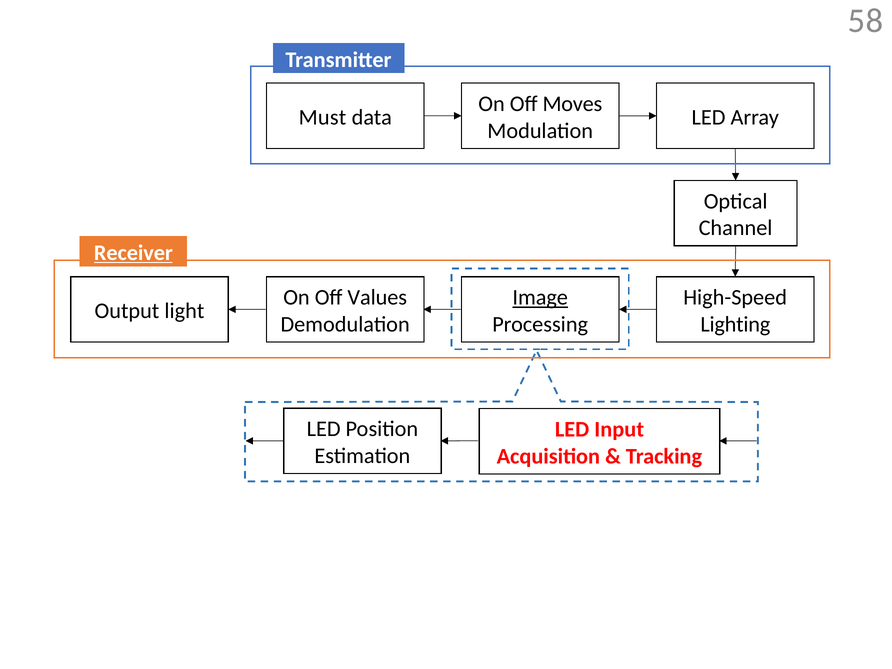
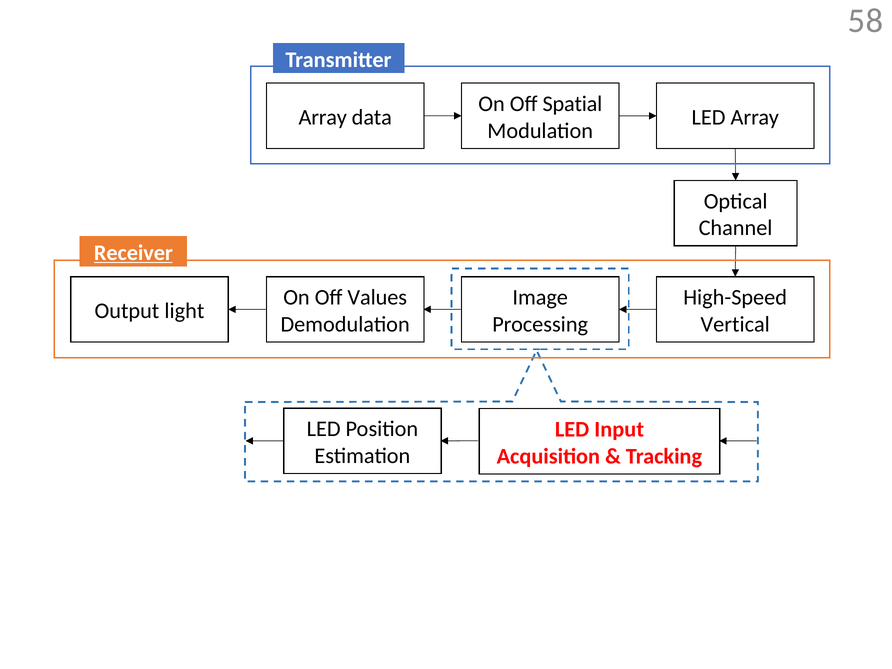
Moves: Moves -> Spatial
Must at (323, 117): Must -> Array
Image underline: present -> none
Lighting: Lighting -> Vertical
